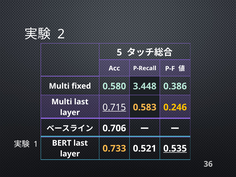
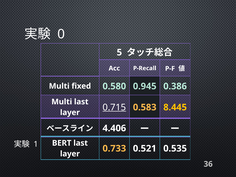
2: 2 -> 0
3.448: 3.448 -> 0.945
0.246: 0.246 -> 8.445
0.706: 0.706 -> 4.406
0.535 underline: present -> none
